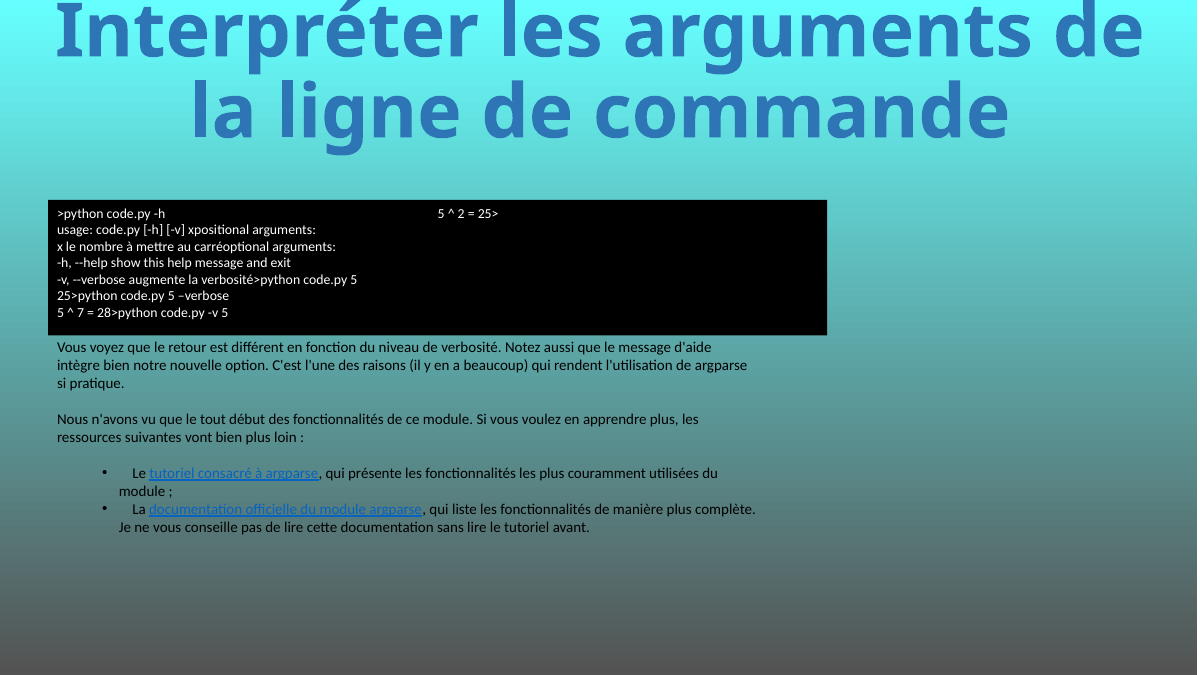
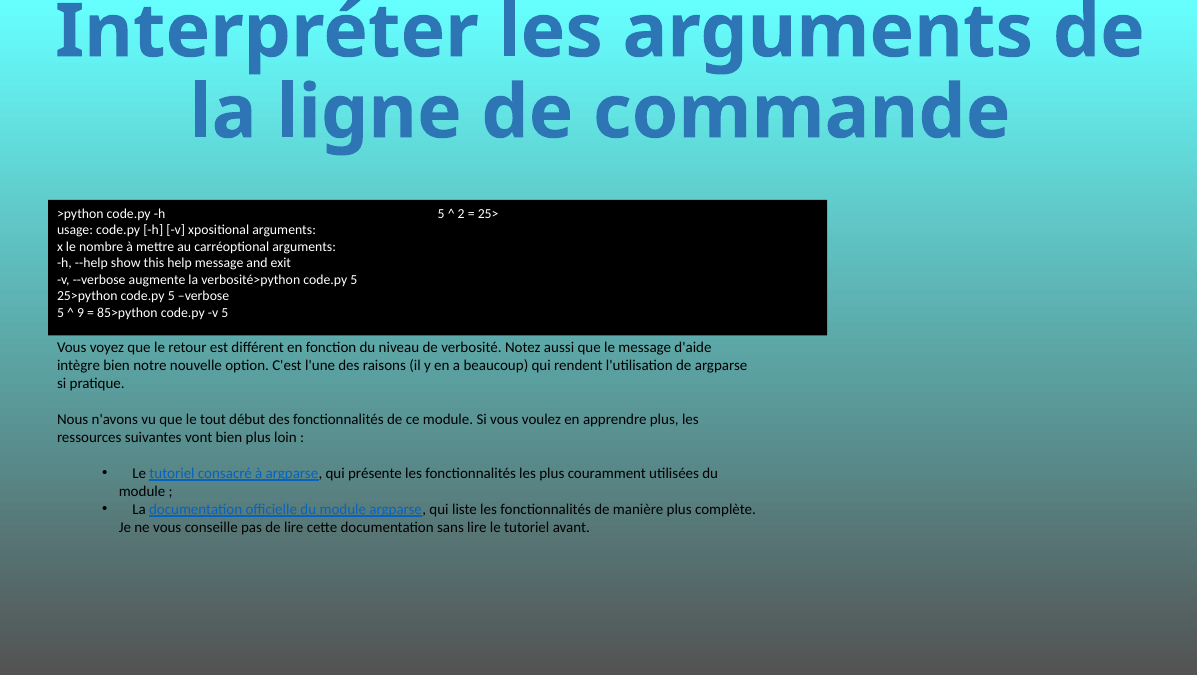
7: 7 -> 9
28>python: 28>python -> 85>python
